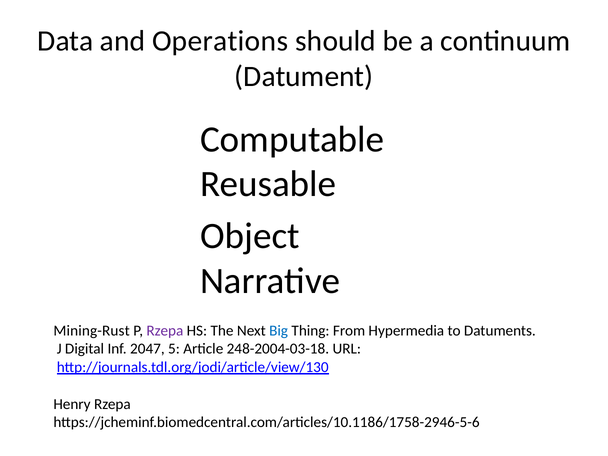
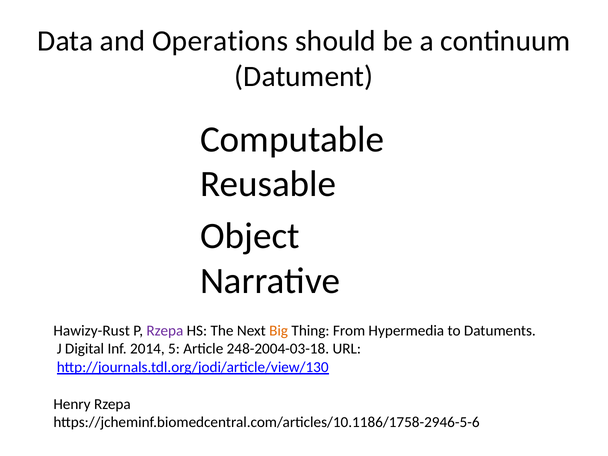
Mining-Rust: Mining-Rust -> Hawizy-Rust
Big colour: blue -> orange
2047: 2047 -> 2014
